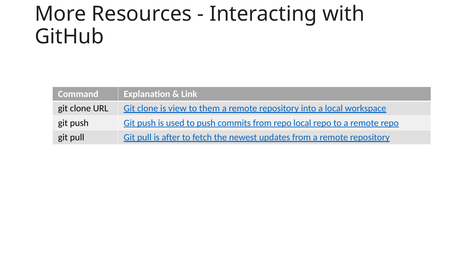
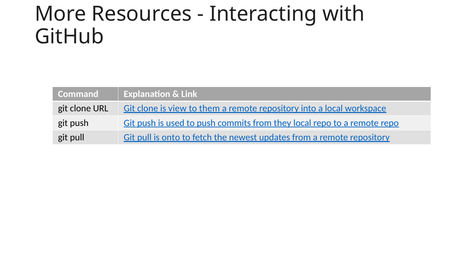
from repo: repo -> they
after: after -> onto
